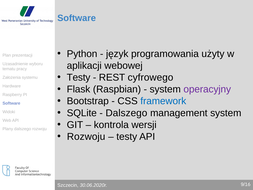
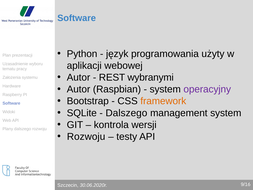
Testy at (79, 77): Testy -> Autor
cyfrowego: cyfrowego -> wybranymi
Flask at (79, 89): Flask -> Autor
framework colour: blue -> orange
